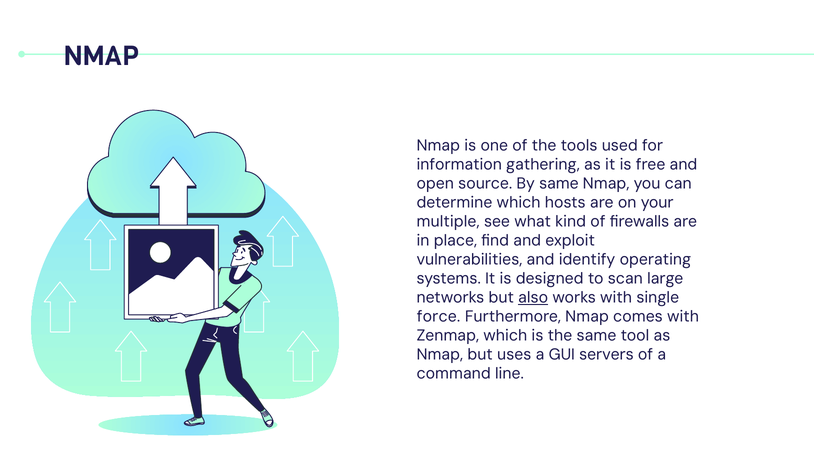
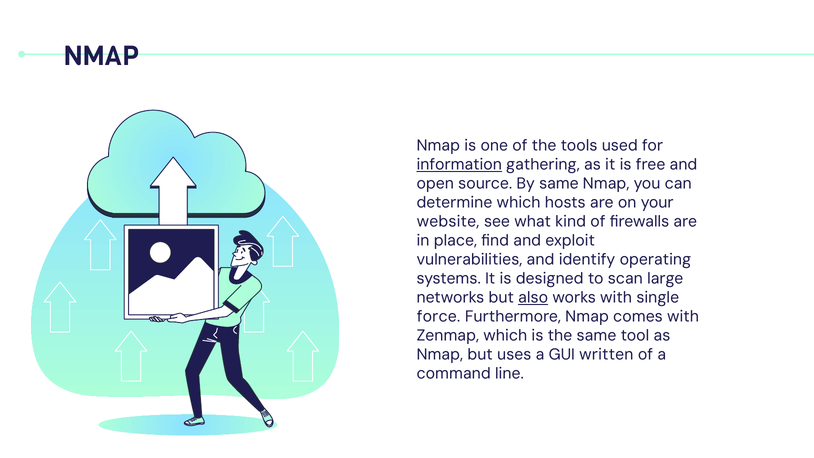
information underline: none -> present
multiple: multiple -> website
servers: servers -> written
